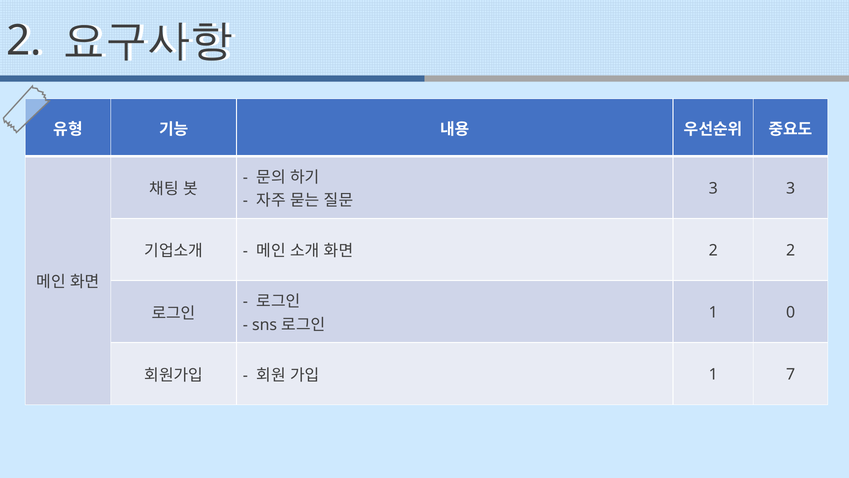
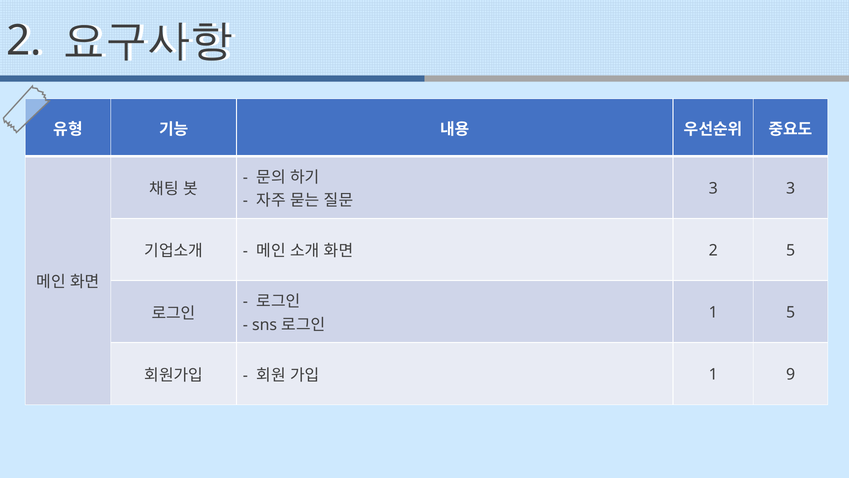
2 2: 2 -> 5
1 0: 0 -> 5
7: 7 -> 9
